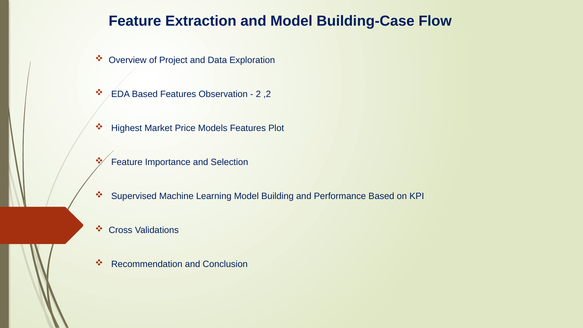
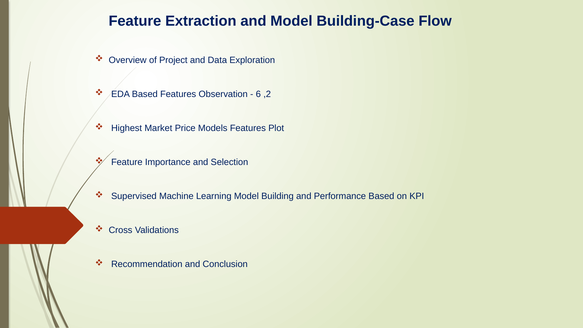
2: 2 -> 6
